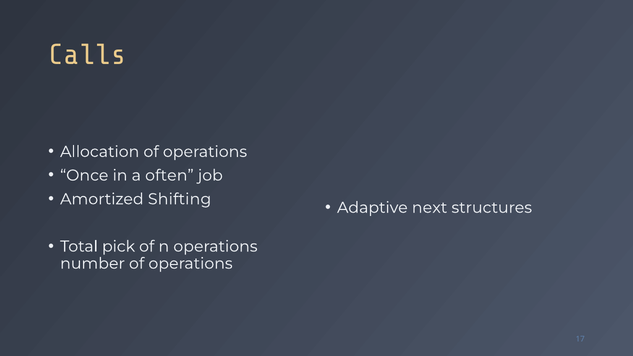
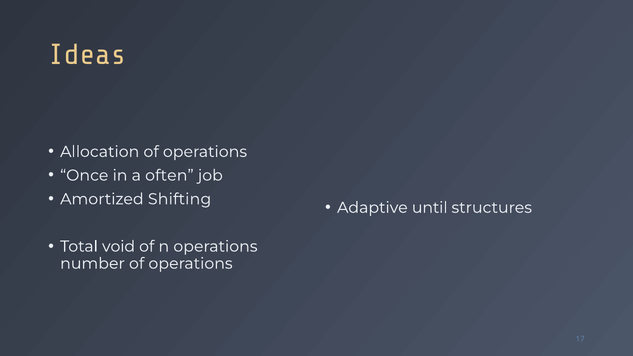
Calls: Calls -> Ideas
next: next -> until
pick: pick -> void
